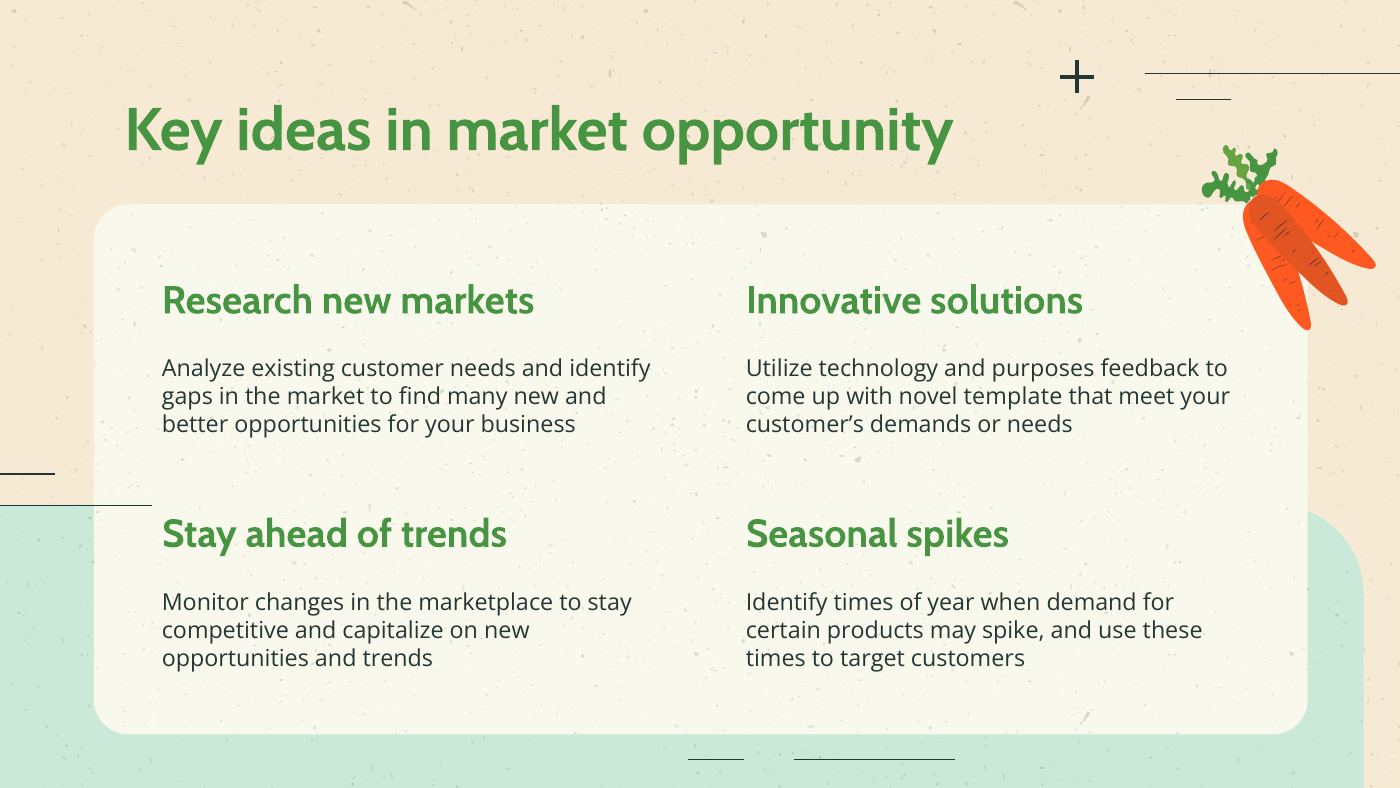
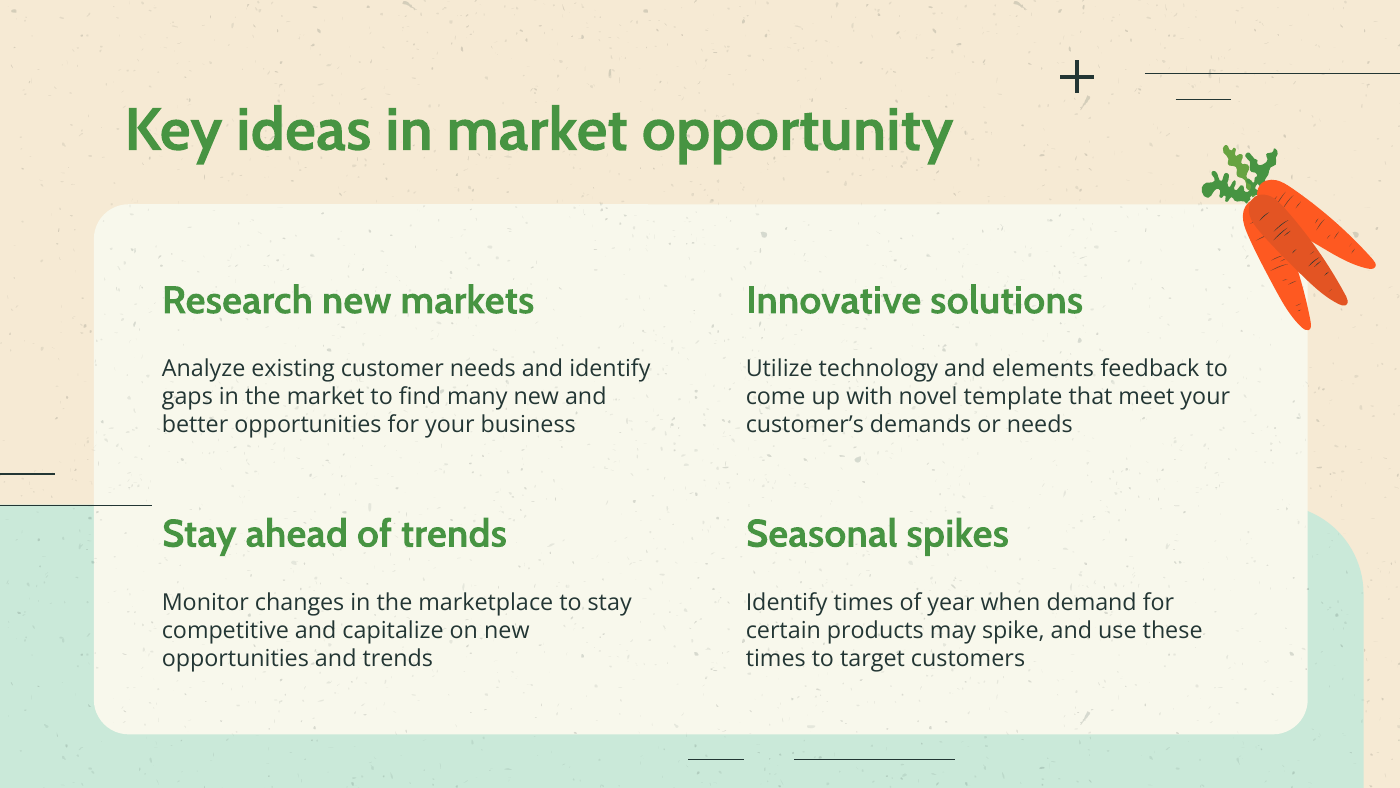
purposes: purposes -> elements
